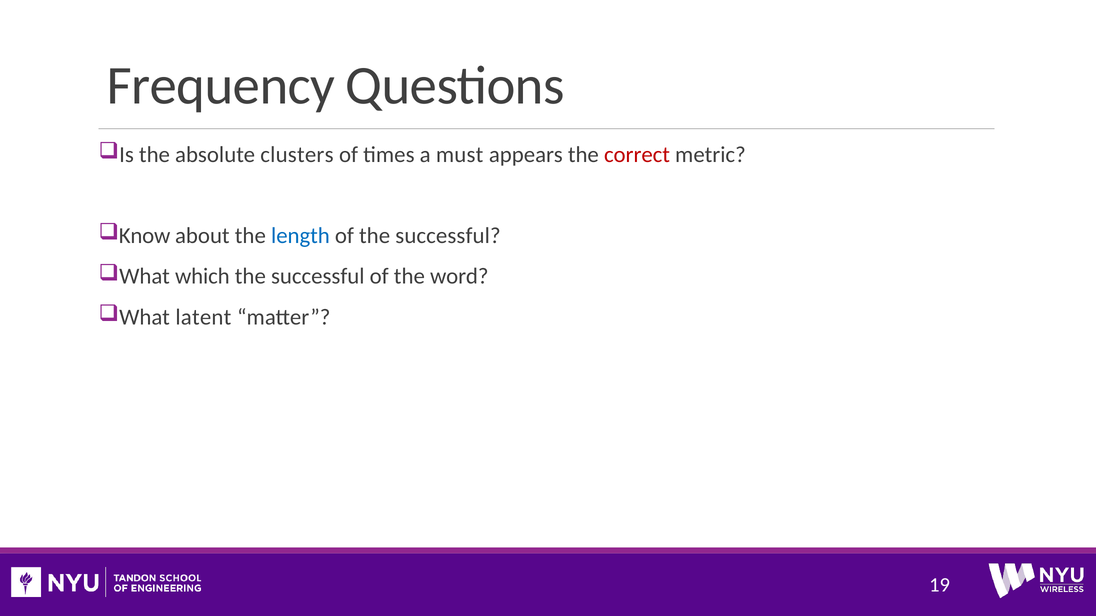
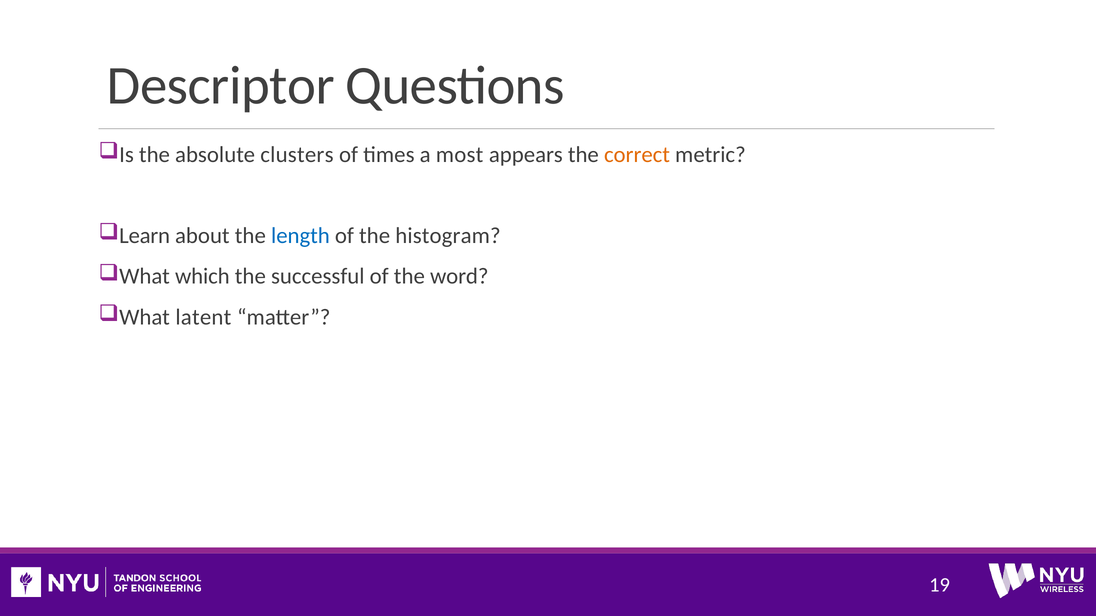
Frequency: Frequency -> Descriptor
must: must -> most
correct colour: red -> orange
Know: Know -> Learn
of the successful: successful -> histogram
